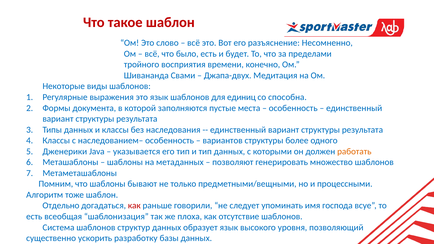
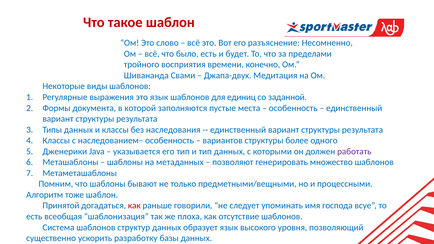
способна: способна -> заданной
работать colour: orange -> purple
Отдельно: Отдельно -> Принятой
